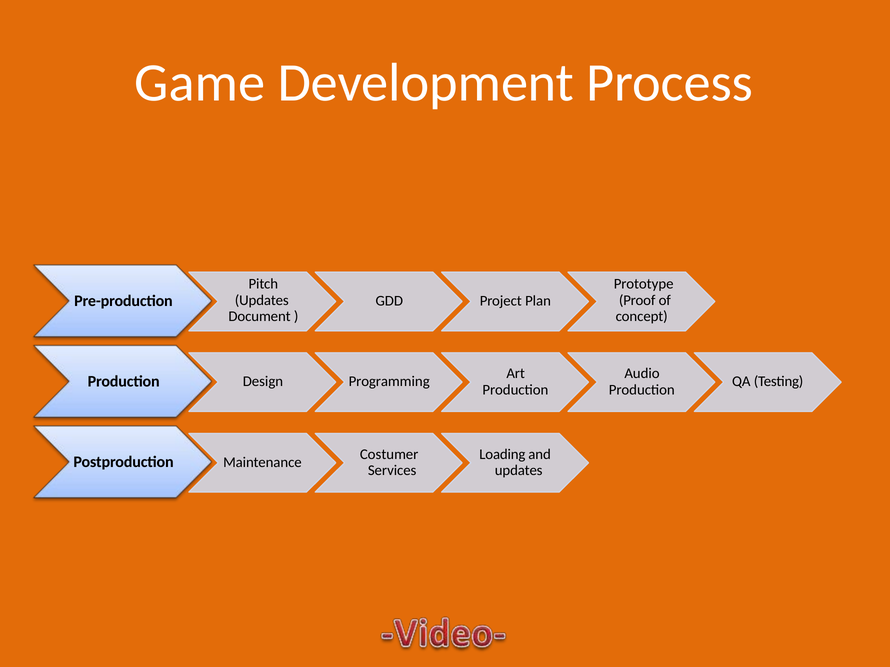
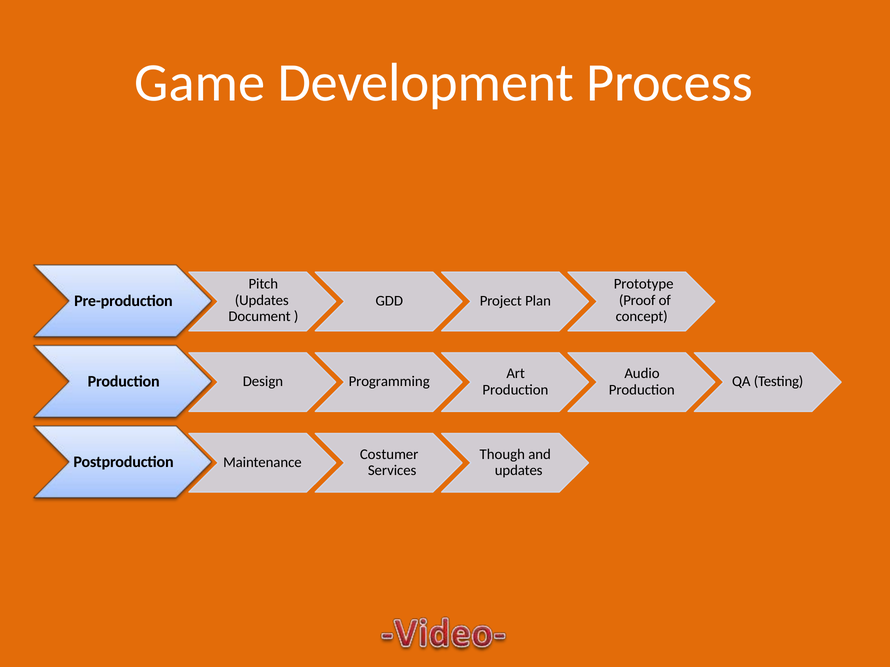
Loading: Loading -> Though
